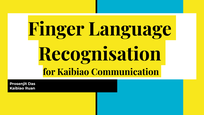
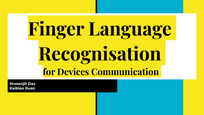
for Kaibiao: Kaibiao -> Devices
